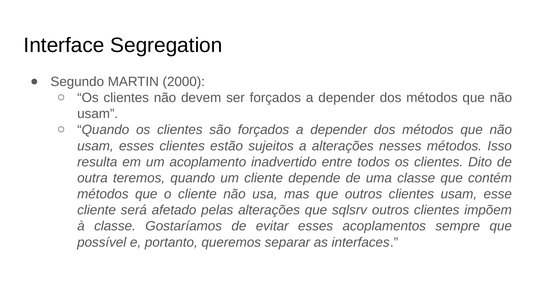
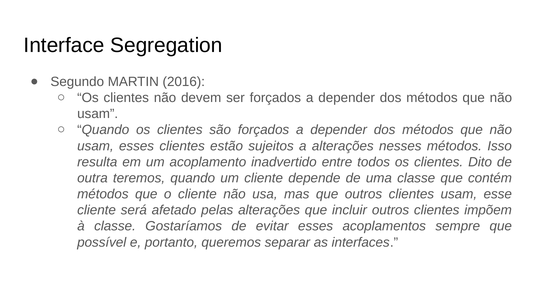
2000: 2000 -> 2016
sqlsrv: sqlsrv -> incluir
